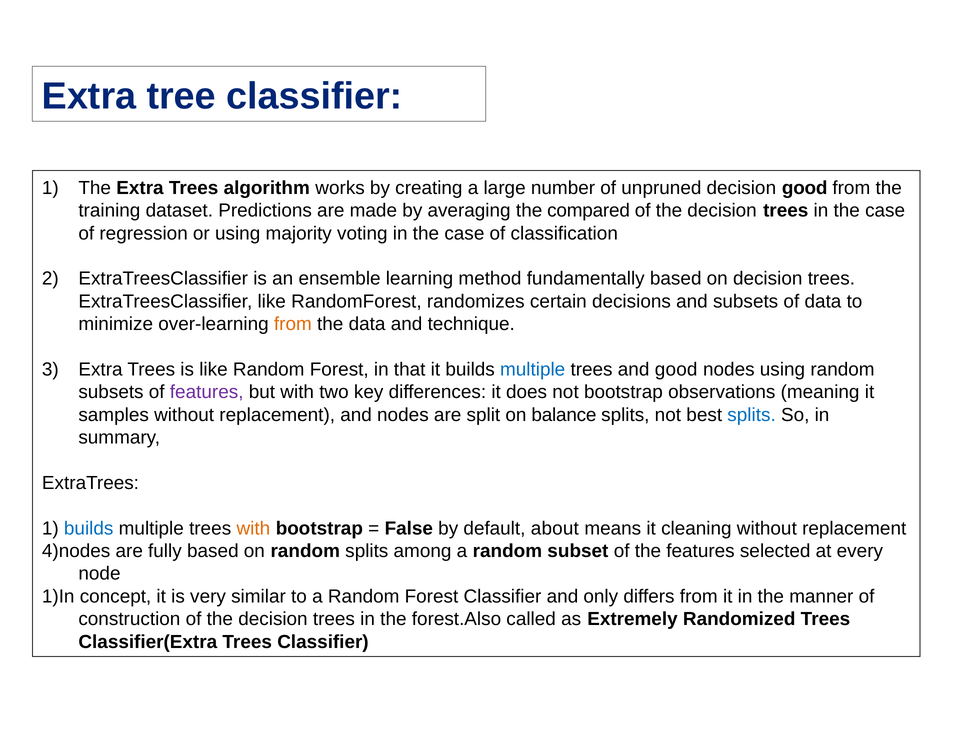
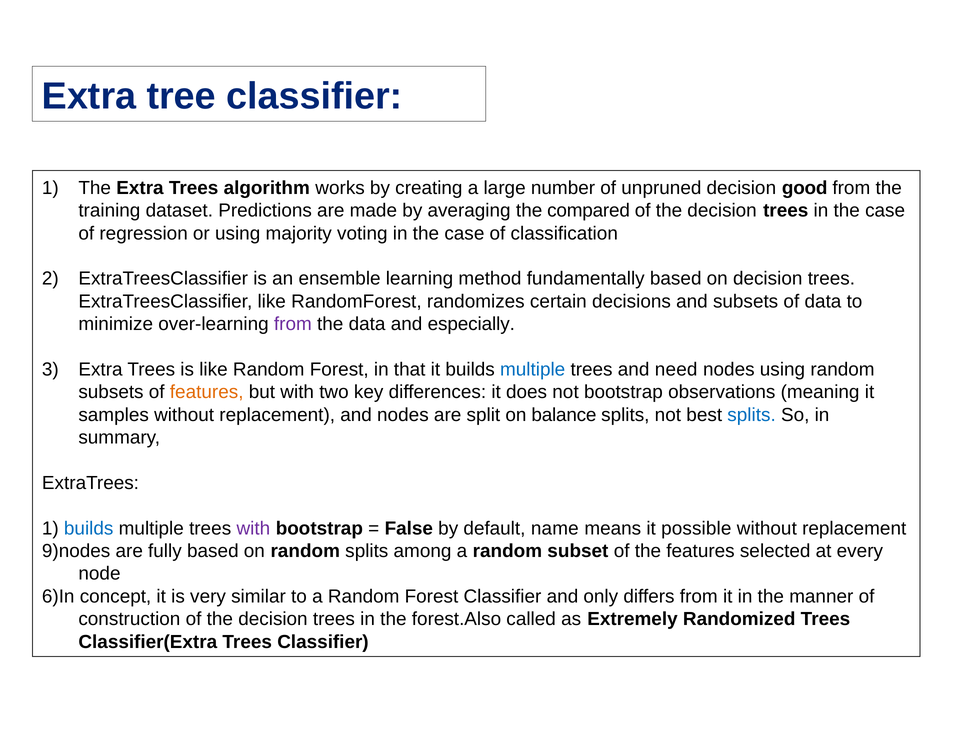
from at (293, 324) colour: orange -> purple
technique: technique -> especially
and good: good -> need
features at (207, 392) colour: purple -> orange
with at (253, 528) colour: orange -> purple
about: about -> name
cleaning: cleaning -> possible
4)nodes: 4)nodes -> 9)nodes
1)In: 1)In -> 6)In
